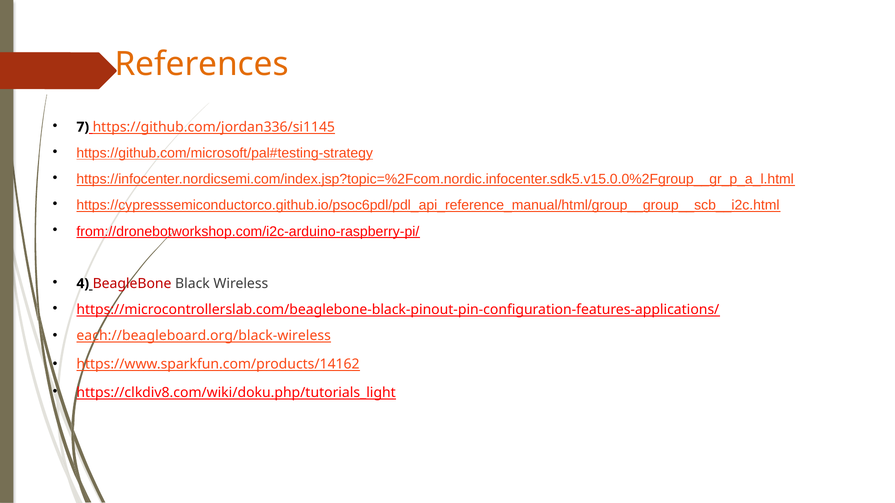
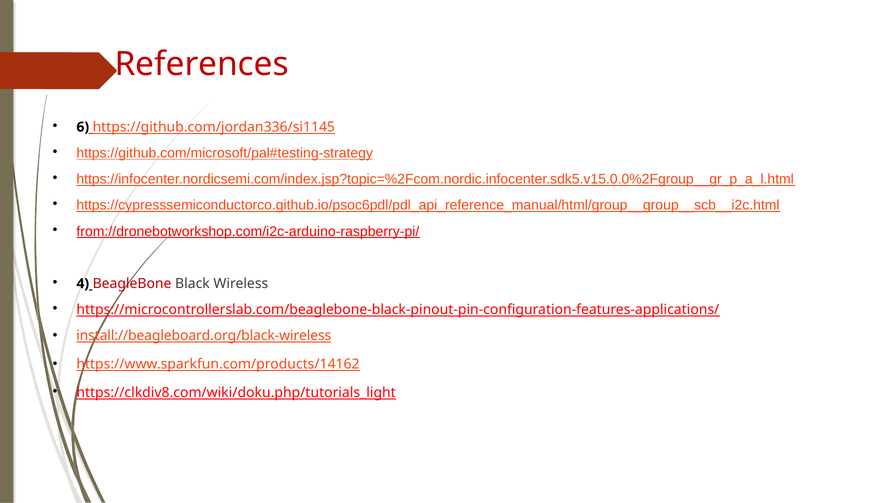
References colour: orange -> red
7: 7 -> 6
each://beagleboard.org/black-wireless: each://beagleboard.org/black-wireless -> install://beagleboard.org/black-wireless
